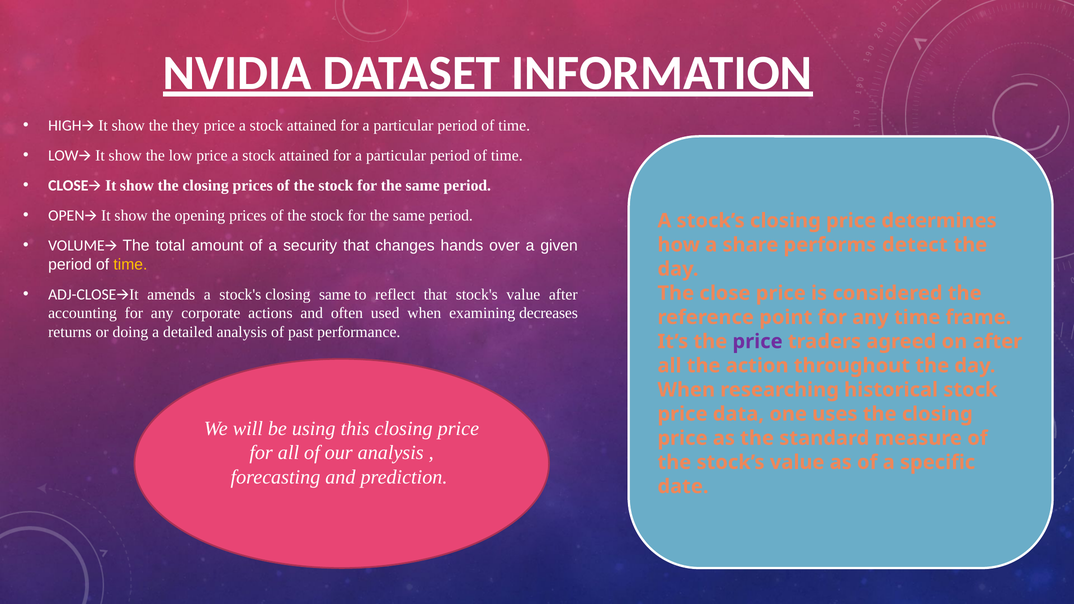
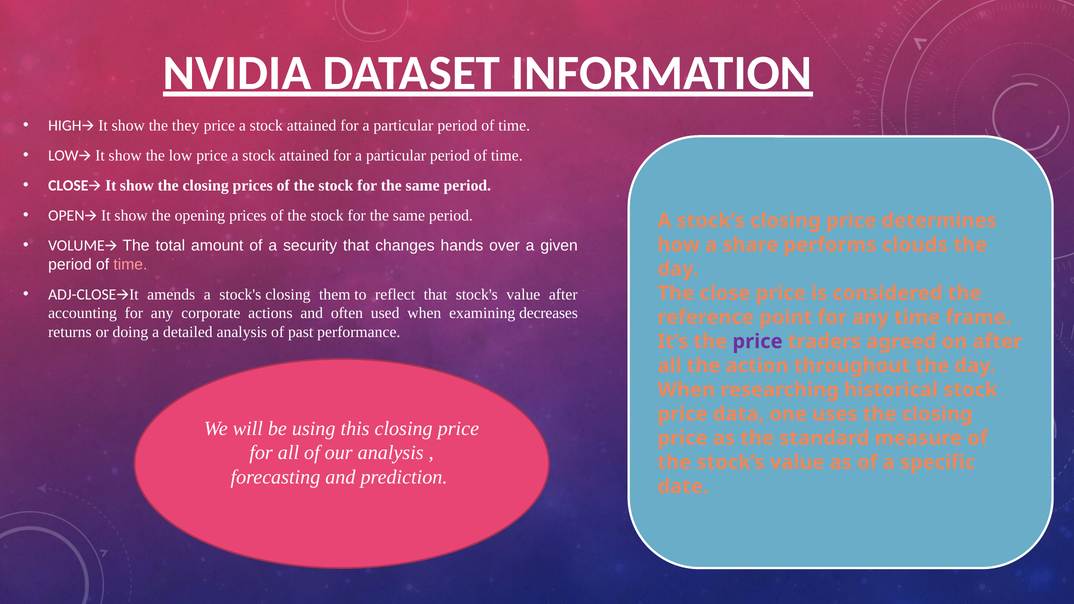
detect: detect -> clouds
time at (130, 264) colour: yellow -> pink
closing same: same -> them
